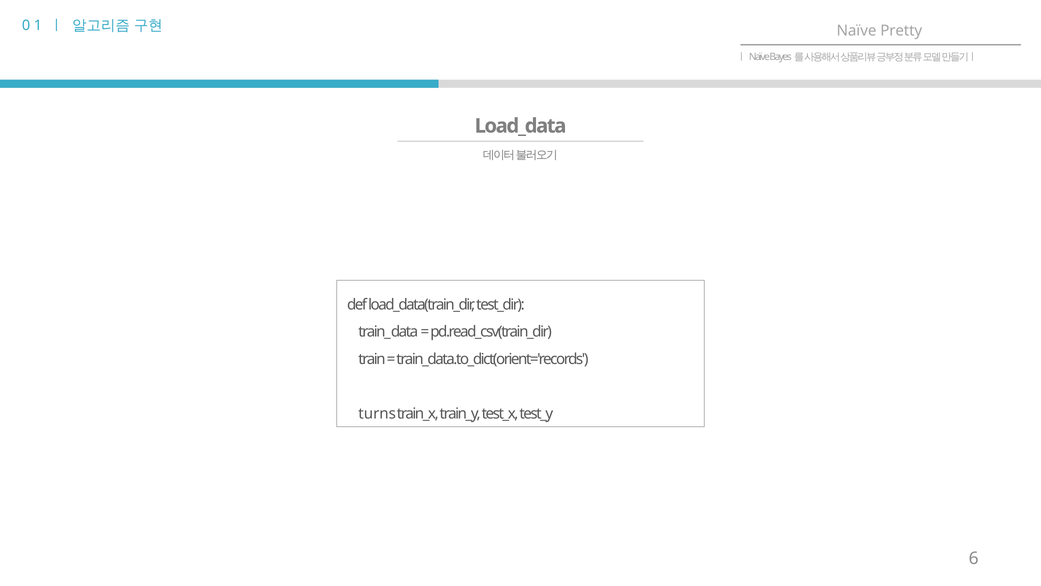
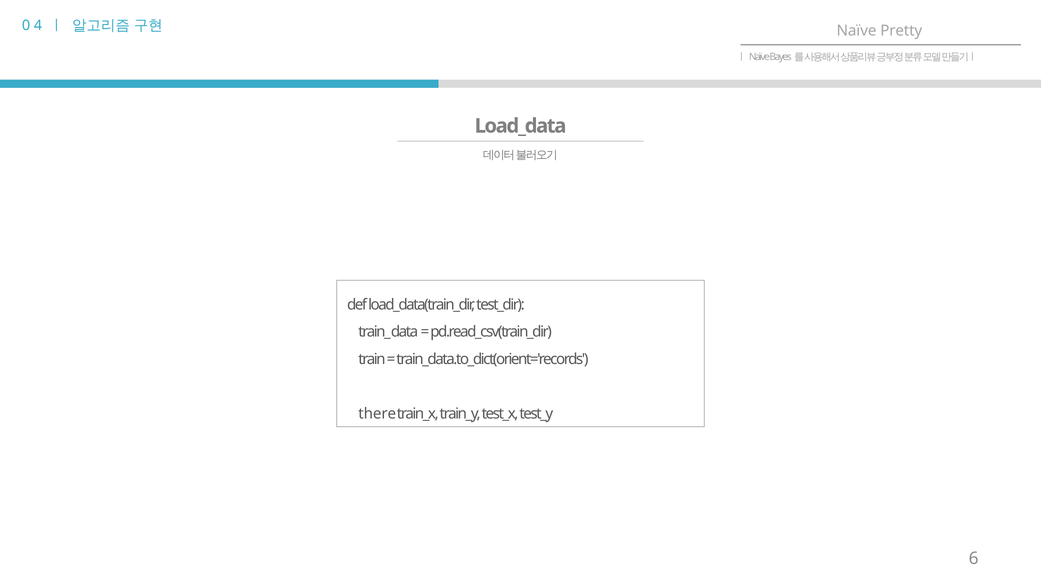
1: 1 -> 4
turns: turns -> there
